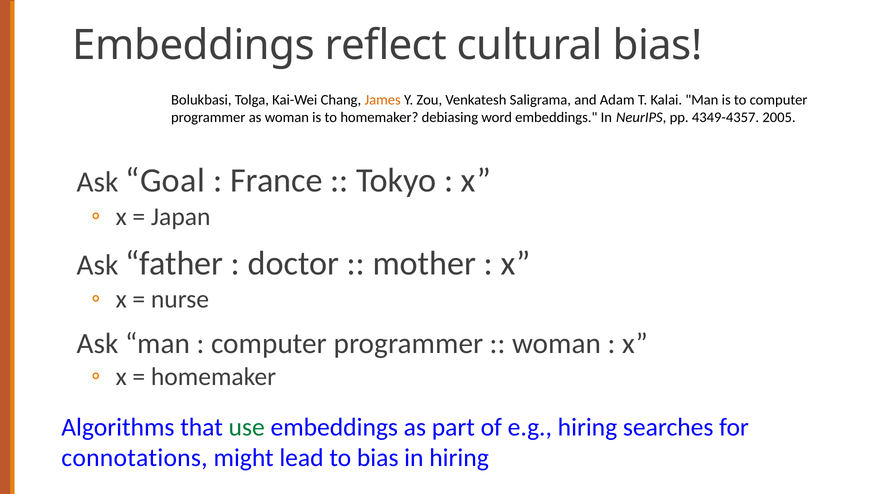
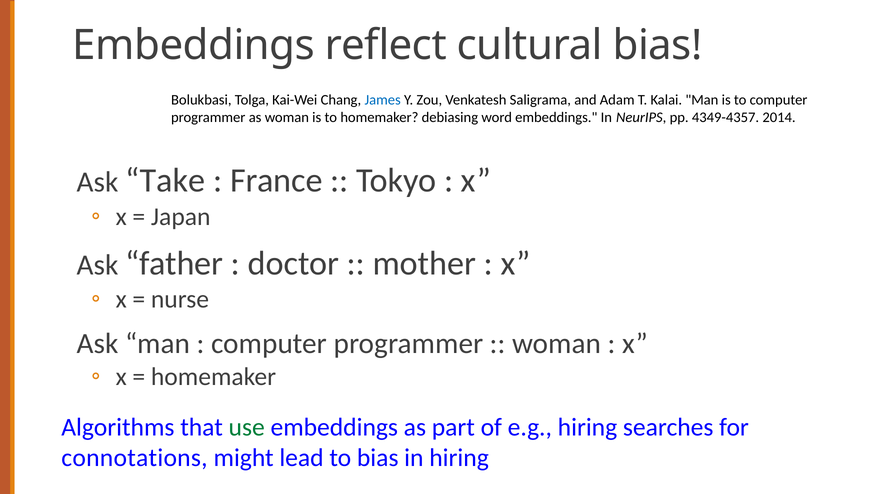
James colour: orange -> blue
2005: 2005 -> 2014
Goal: Goal -> Take
